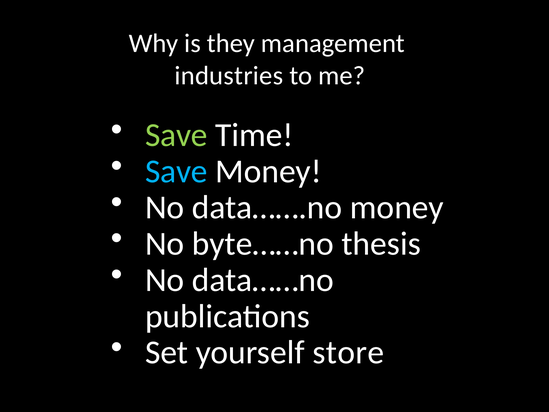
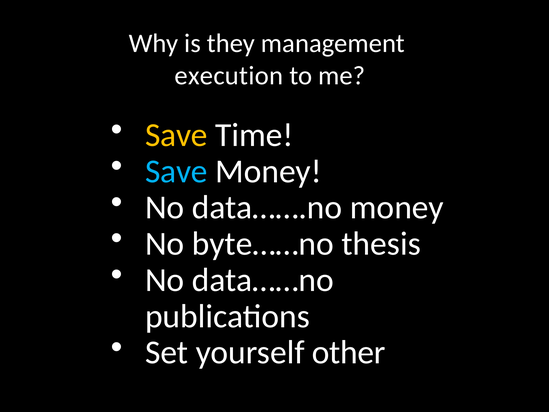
industries: industries -> execution
Save at (176, 135) colour: light green -> yellow
store: store -> other
